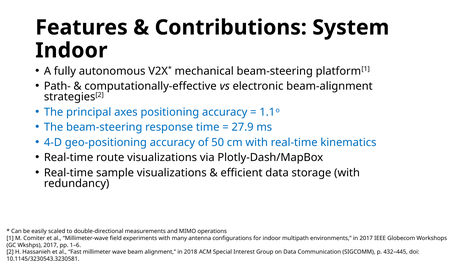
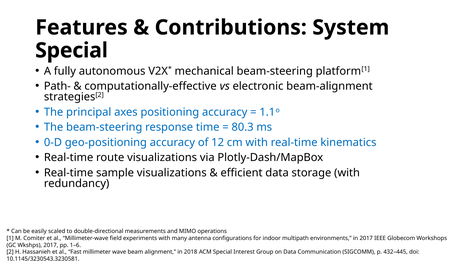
Indoor at (71, 50): Indoor -> Special
27.9: 27.9 -> 80.3
4-D: 4-D -> 0-D
50: 50 -> 12
